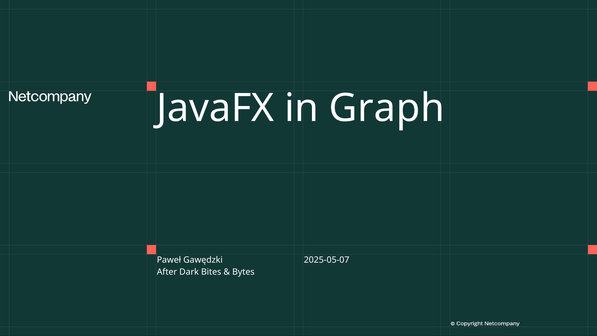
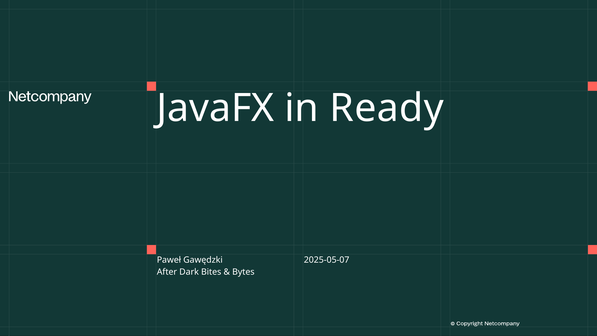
Graph: Graph -> Ready
